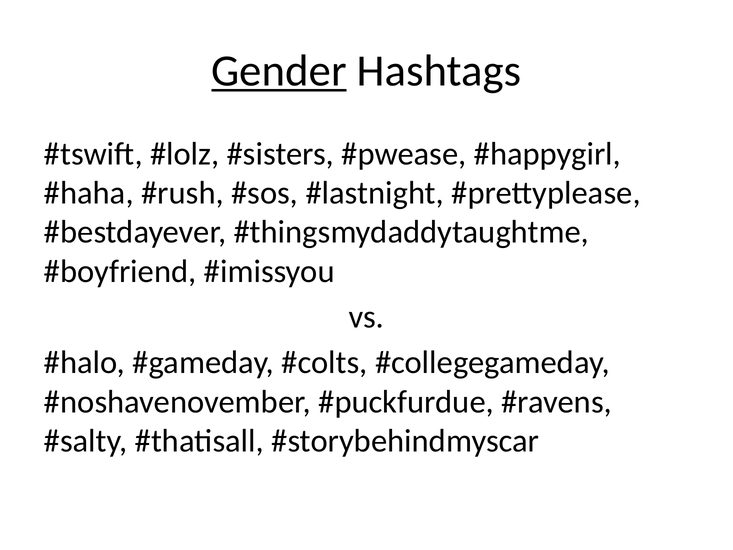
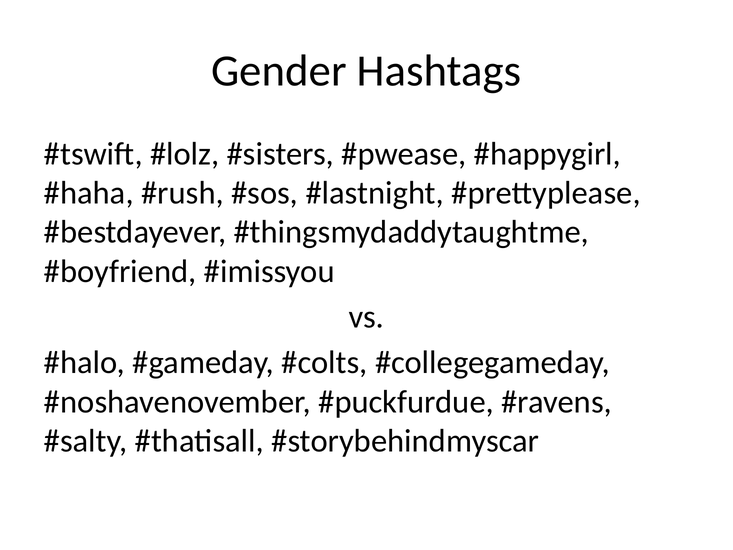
Gender underline: present -> none
